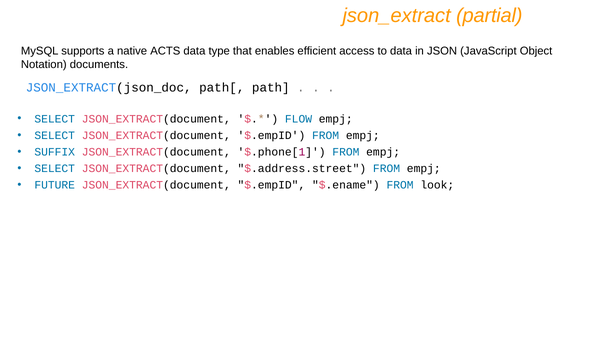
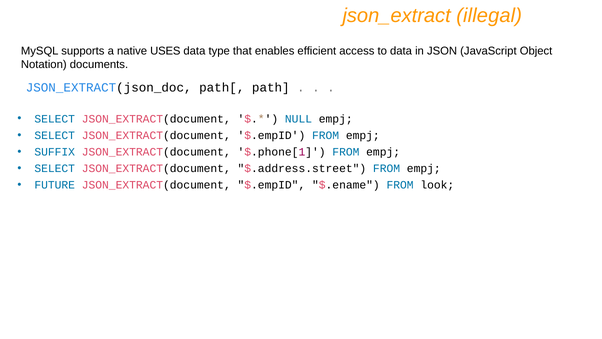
partial: partial -> illegal
ACTS: ACTS -> USES
FLOW: FLOW -> NULL
